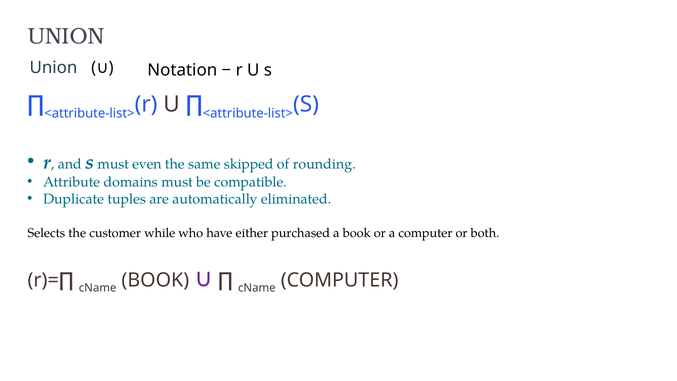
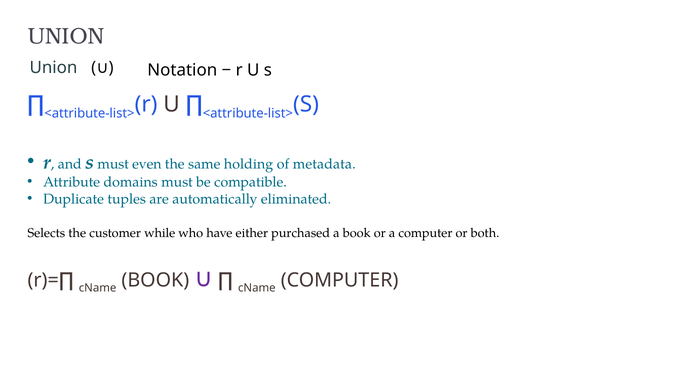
skipped: skipped -> holding
rounding: rounding -> metadata
